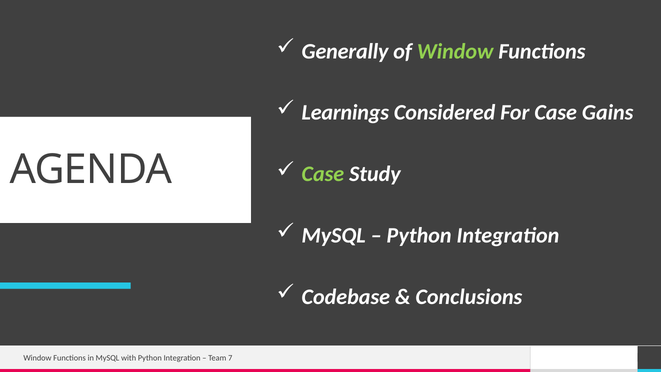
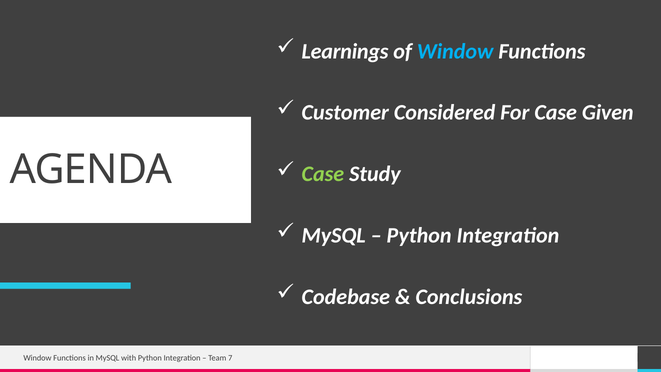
Generally: Generally -> Learnings
Window at (455, 51) colour: light green -> light blue
Learnings: Learnings -> Customer
Gains: Gains -> Given
